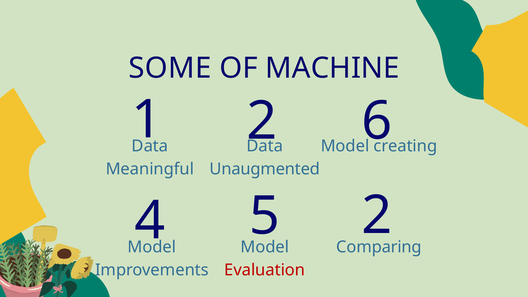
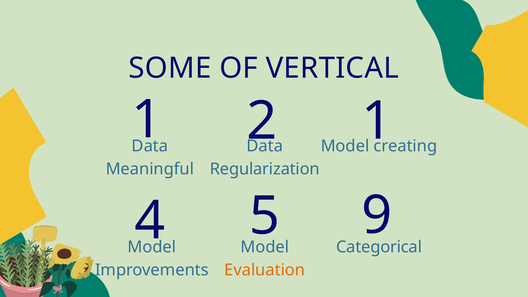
MACHINE: MACHINE -> VERTICAL
6 at (377, 121): 6 -> 1
Unaugmented: Unaugmented -> Regularization
2 at (377, 215): 2 -> 9
Comparing: Comparing -> Categorical
Evaluation colour: red -> orange
